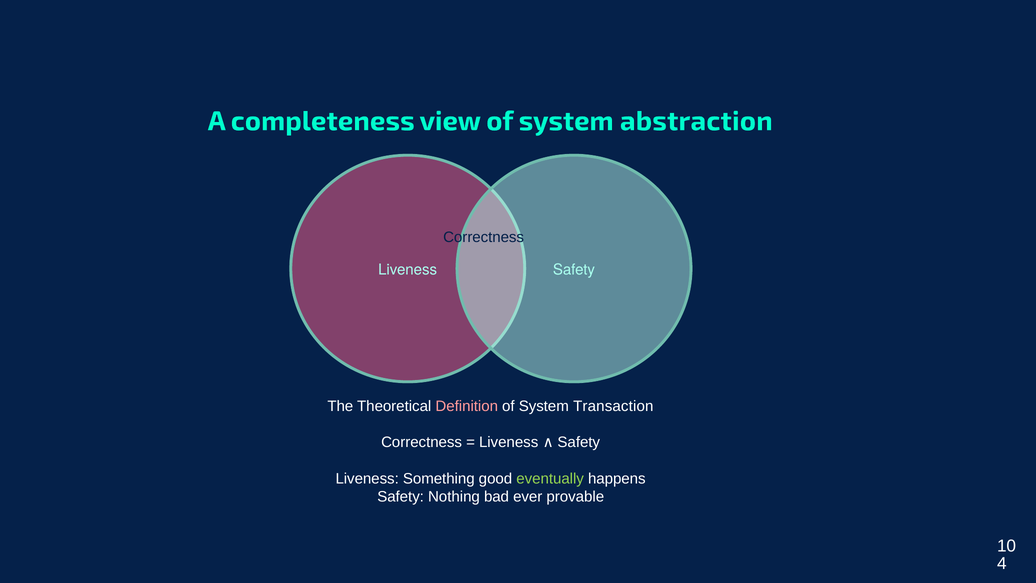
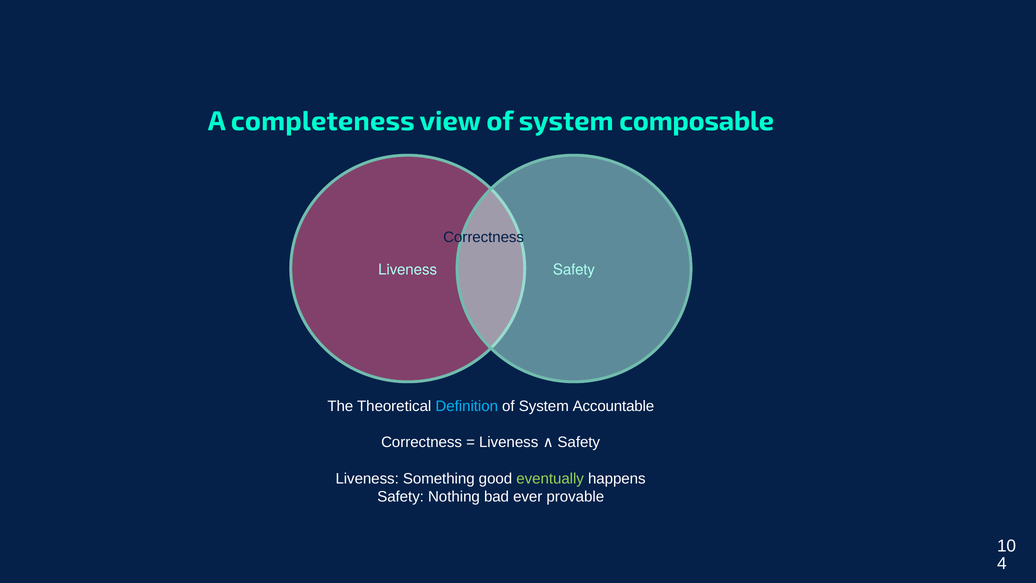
abstraction: abstraction -> composable
Definition colour: pink -> light blue
Transaction: Transaction -> Accountable
